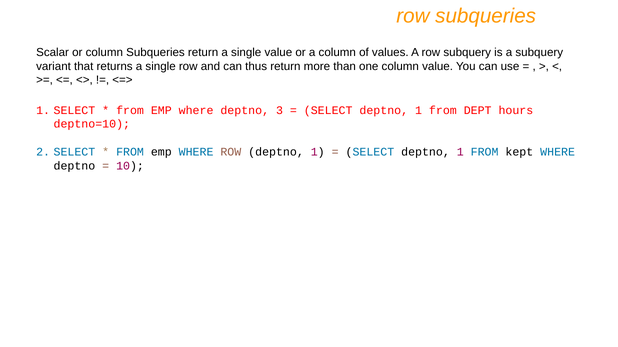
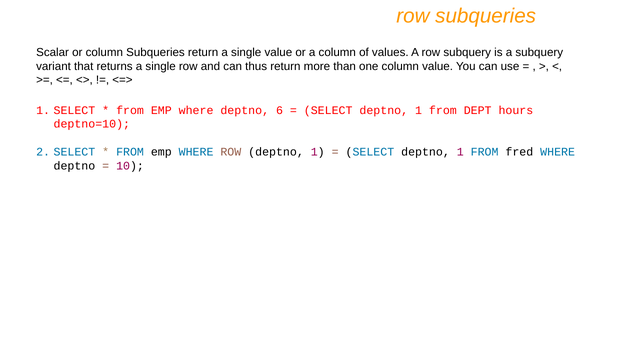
3: 3 -> 6
kept: kept -> fred
